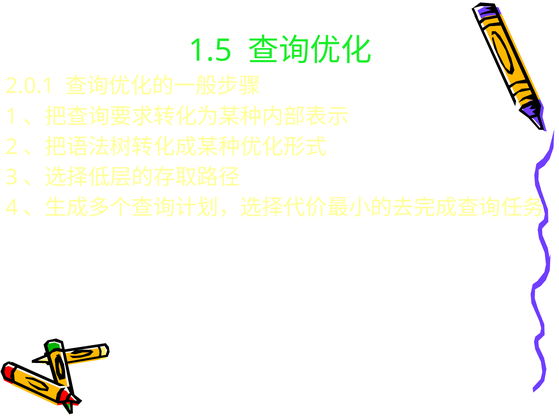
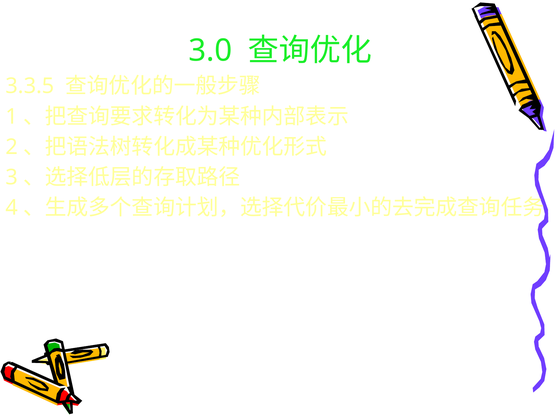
1.5: 1.5 -> 3.0
2.0.1: 2.0.1 -> 3.3.5
